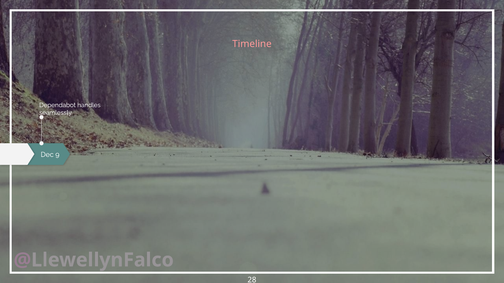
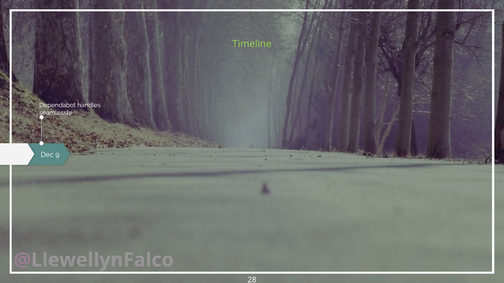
Timeline colour: pink -> light green
